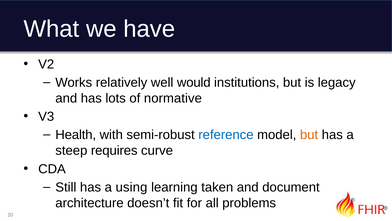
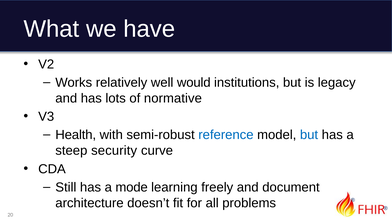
but at (309, 135) colour: orange -> blue
requires: requires -> security
using: using -> mode
taken: taken -> freely
